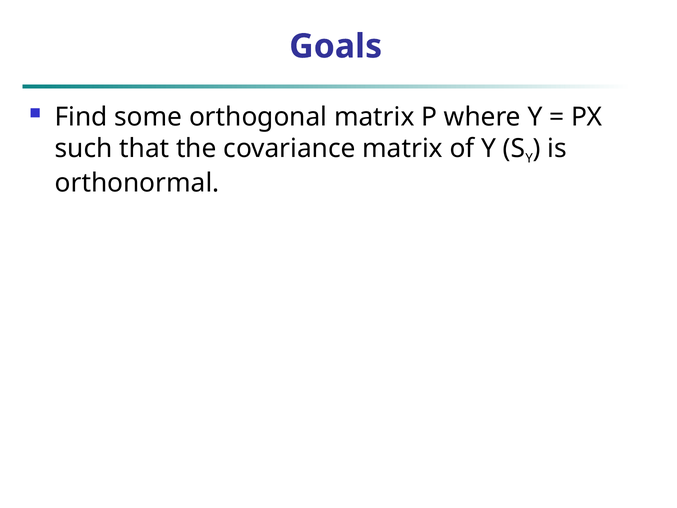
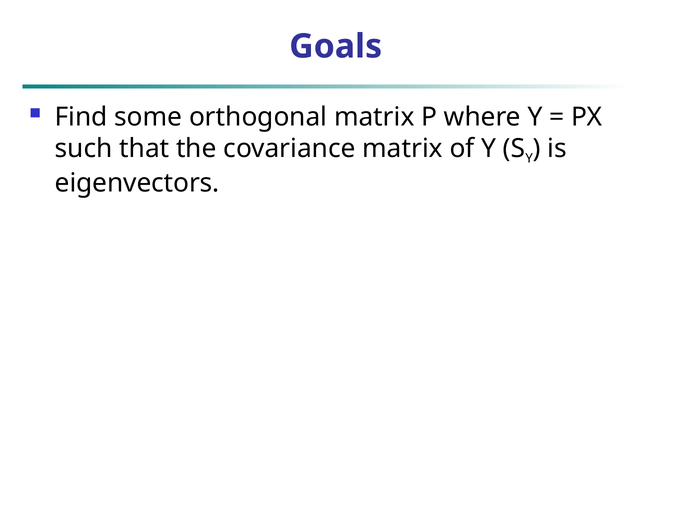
orthonormal: orthonormal -> eigenvectors
